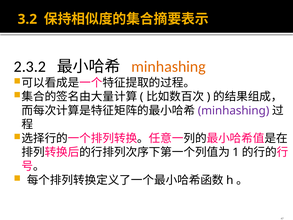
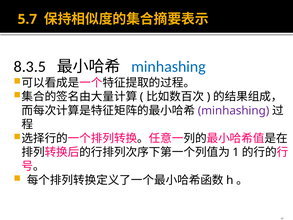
3.2: 3.2 -> 5.7
2.3.2: 2.3.2 -> 8.3.5
minhashing at (169, 67) colour: orange -> blue
